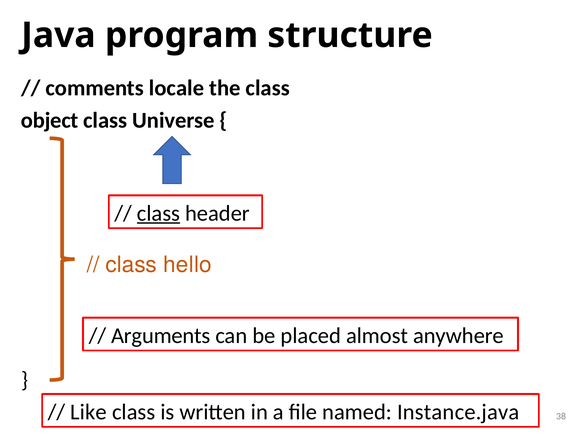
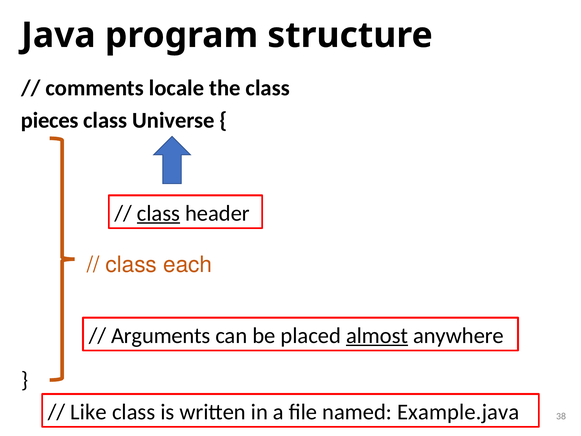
object: object -> pieces
hello: hello -> each
almost underline: none -> present
Instance.java: Instance.java -> Example.java
